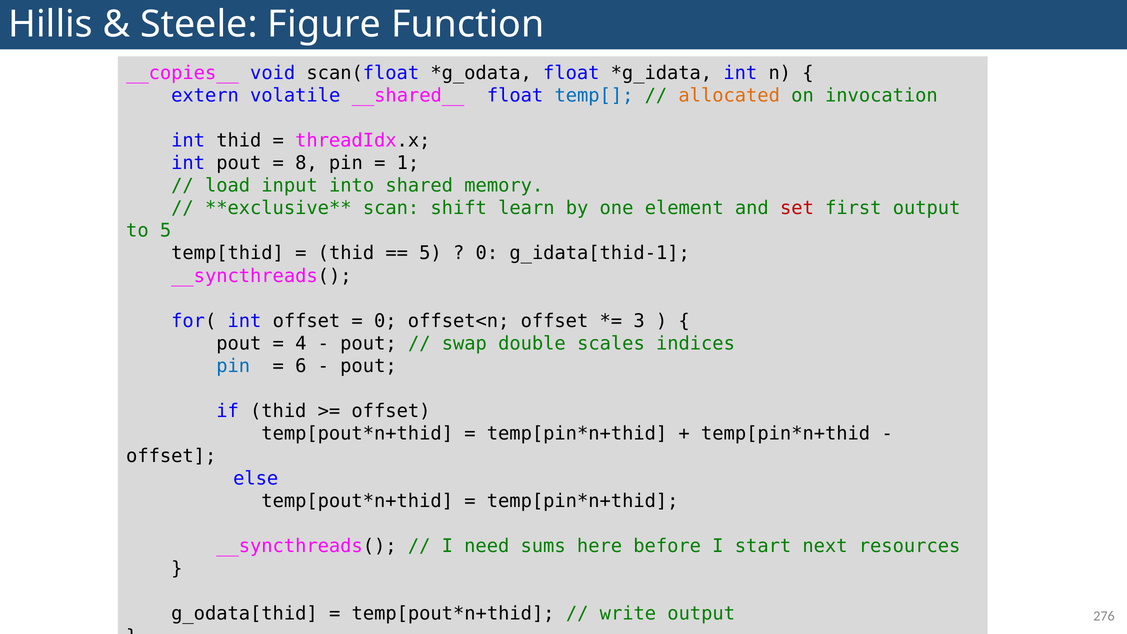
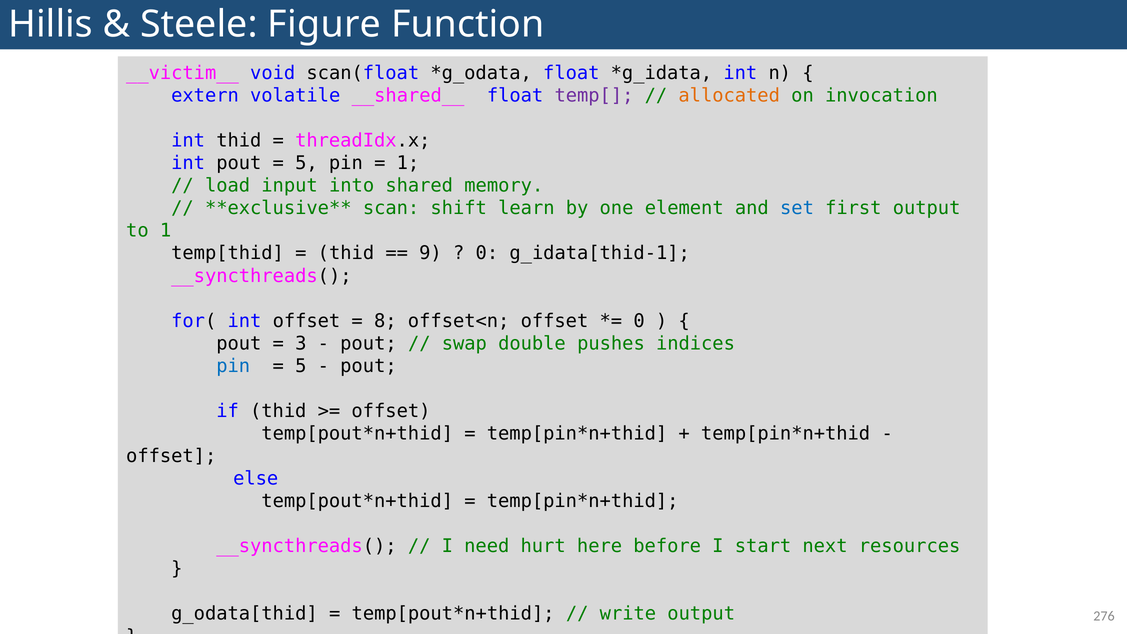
__copies__: __copies__ -> __victim__
temp[ colour: blue -> purple
8 at (306, 163): 8 -> 5
set colour: red -> blue
to 5: 5 -> 1
5 at (431, 253): 5 -> 9
0 at (385, 321): 0 -> 8
3 at (639, 321): 3 -> 0
4: 4 -> 3
scales: scales -> pushes
6 at (301, 366): 6 -> 5
sums: sums -> hurt
